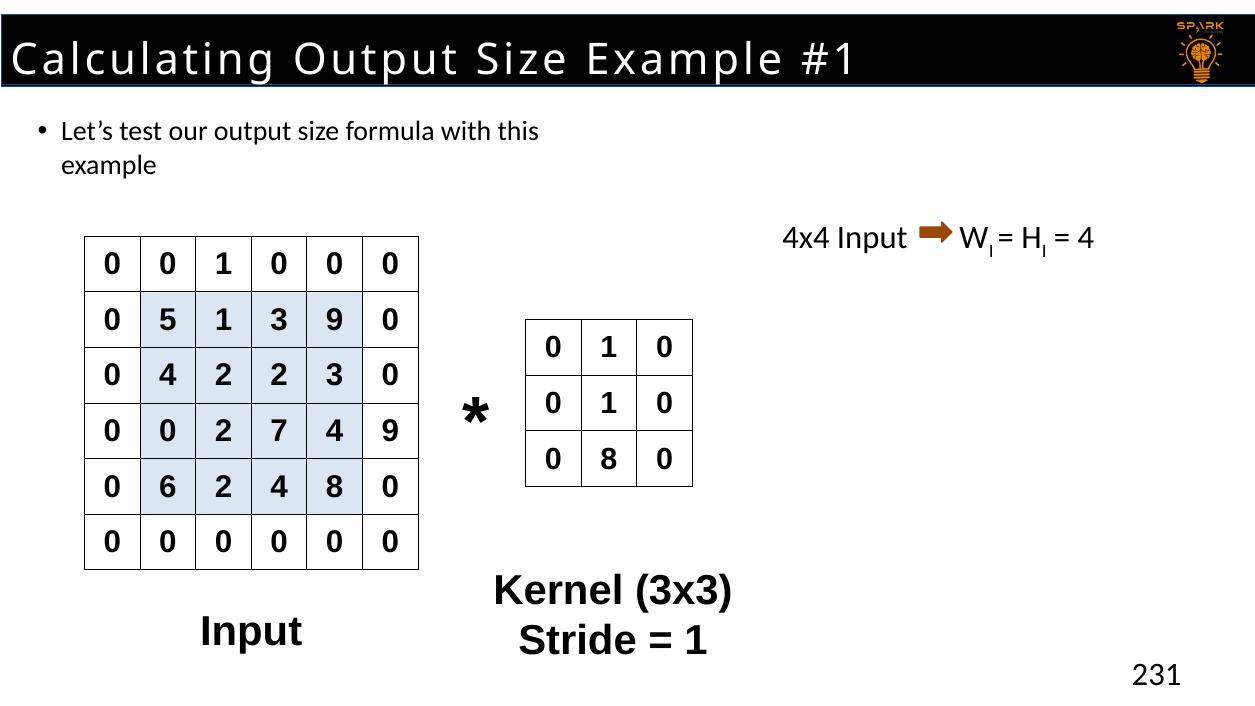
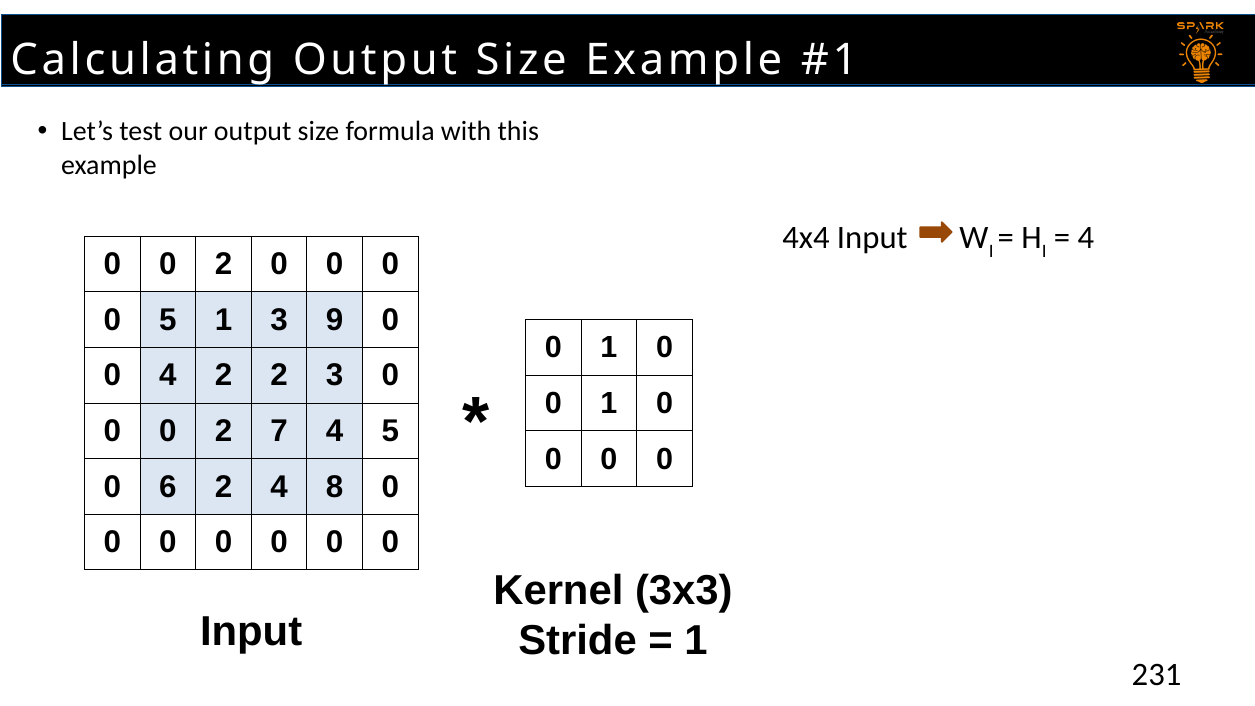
1 at (223, 264): 1 -> 2
4 9: 9 -> 5
8 at (609, 459): 8 -> 0
